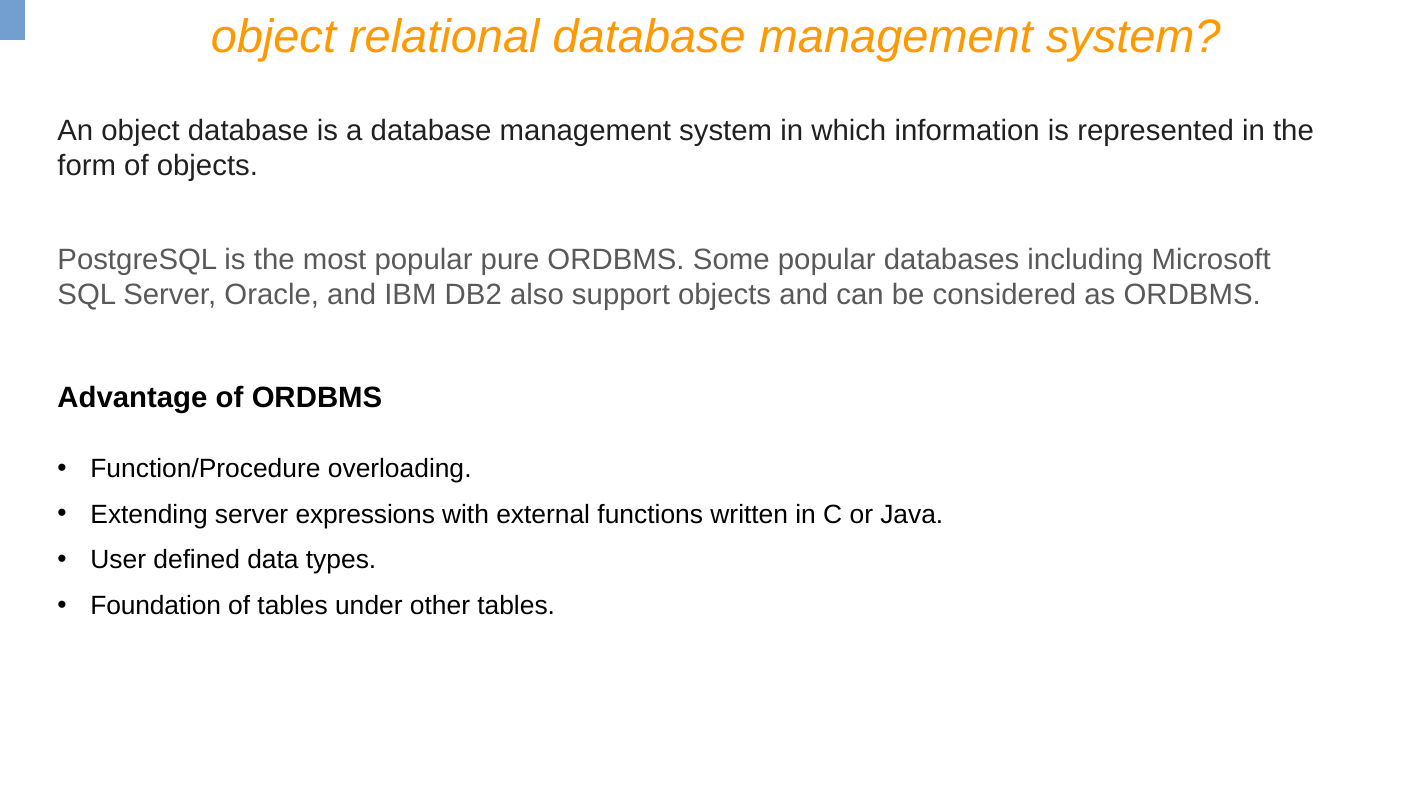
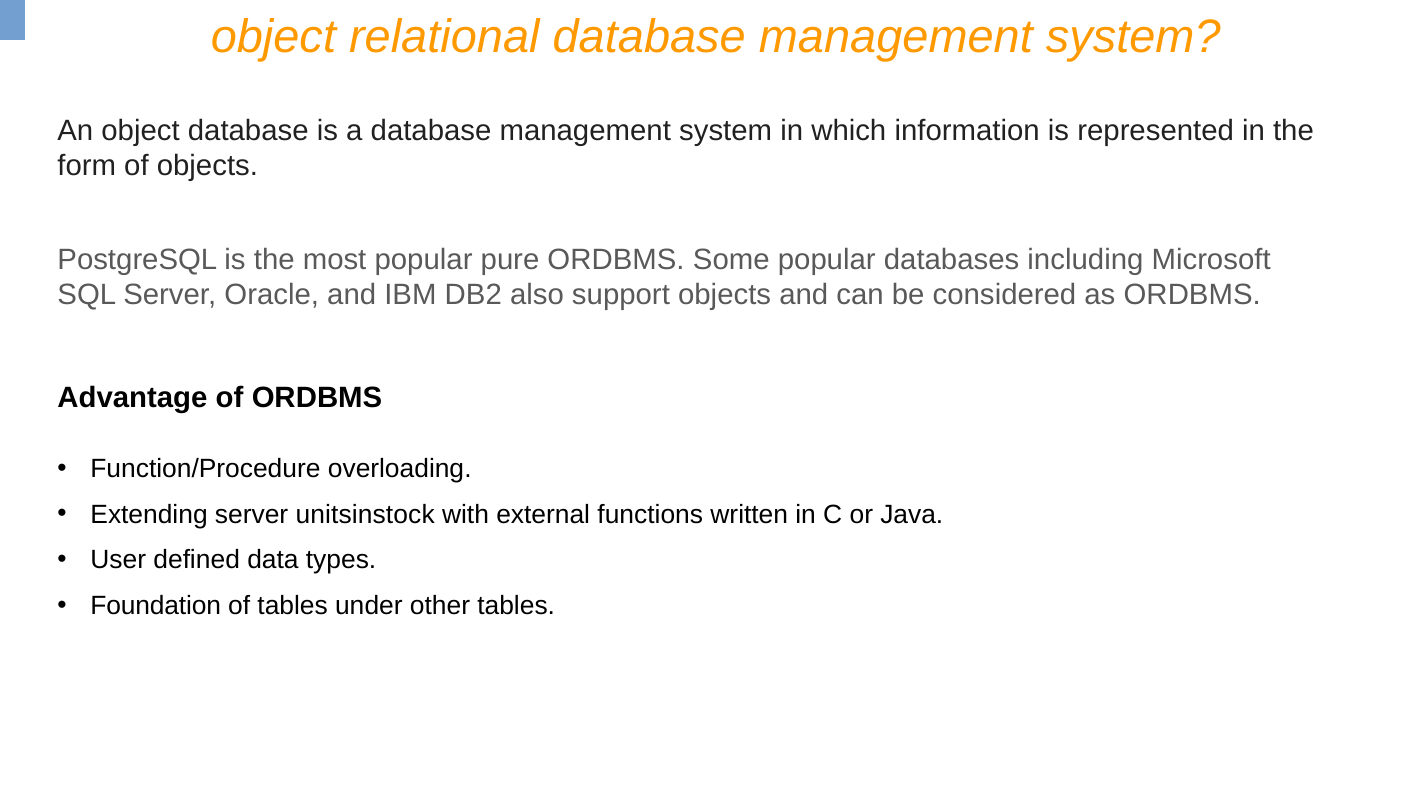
expressions: expressions -> unitsinstock
